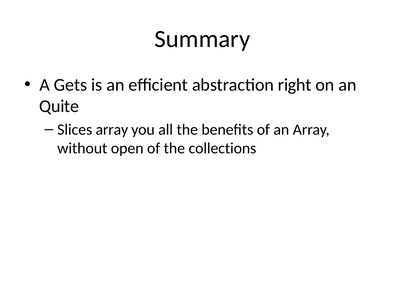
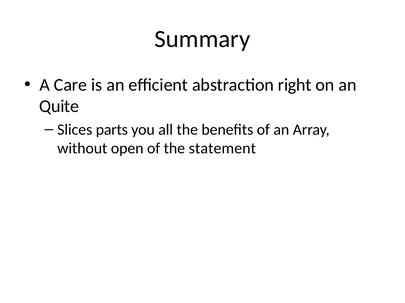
Gets: Gets -> Care
Slices array: array -> parts
collections: collections -> statement
